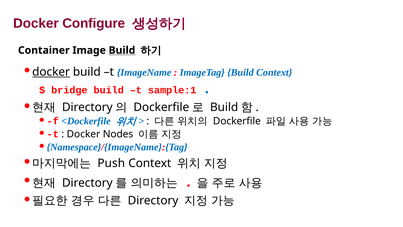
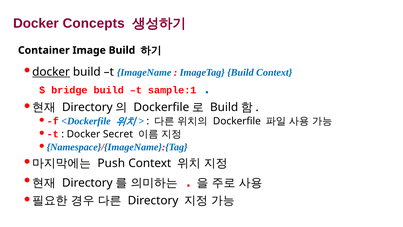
Configure: Configure -> Concepts
Build at (122, 50) underline: present -> none
Nodes: Nodes -> Secret
